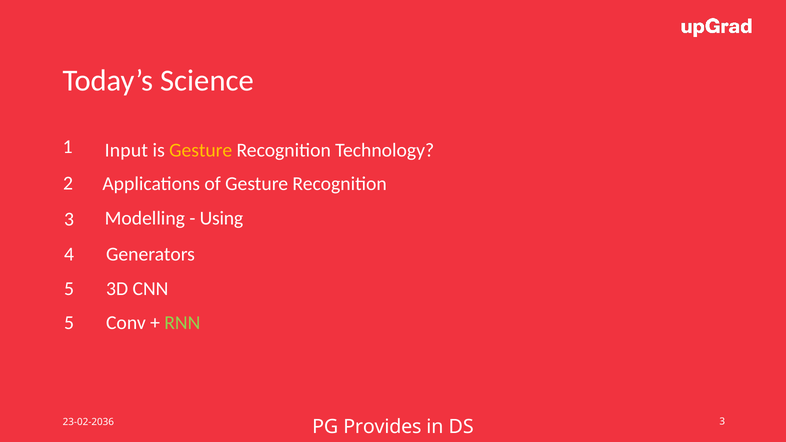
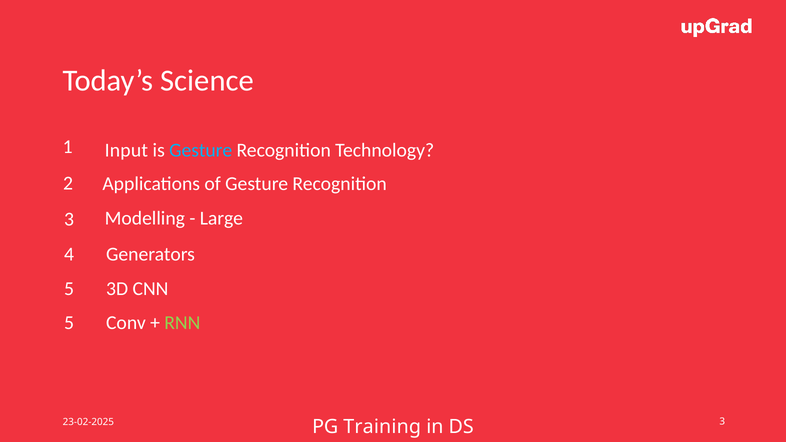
Gesture at (201, 151) colour: yellow -> light blue
Using: Using -> Large
23-02-2036: 23-02-2036 -> 23-02-2025
Provides: Provides -> Training
